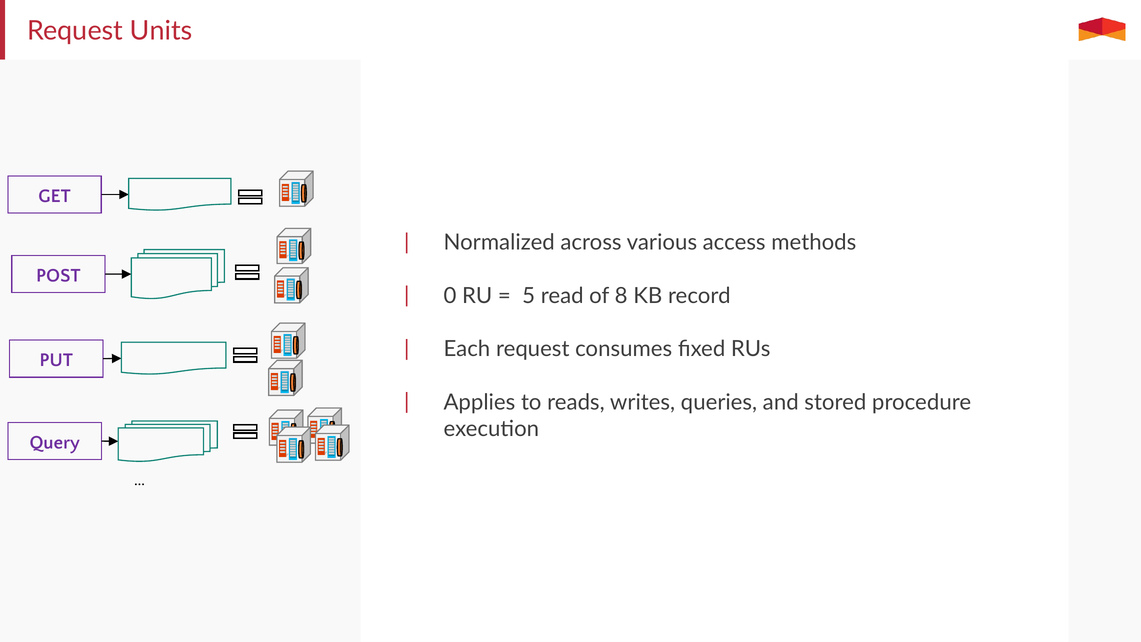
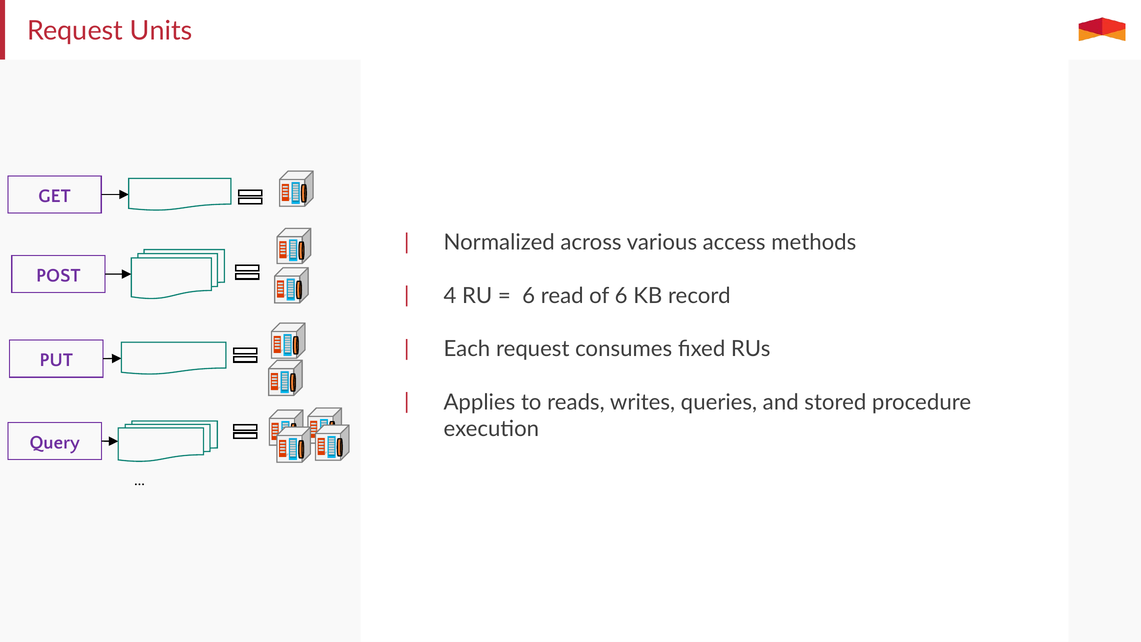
0: 0 -> 4
5 at (529, 296): 5 -> 6
of 8: 8 -> 6
